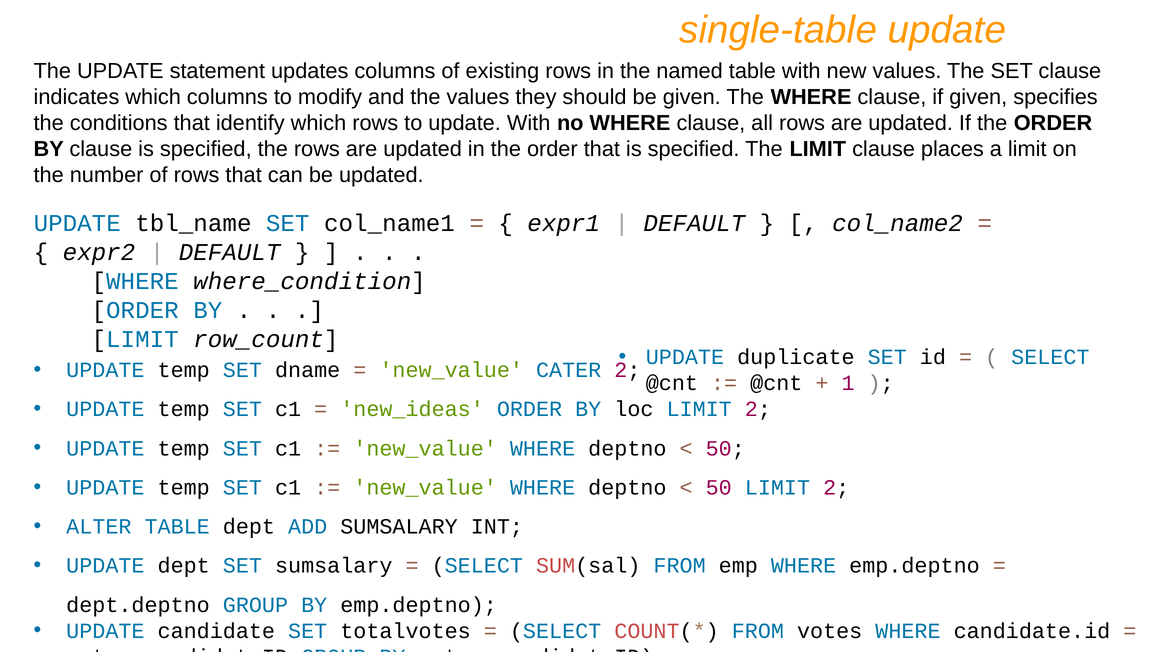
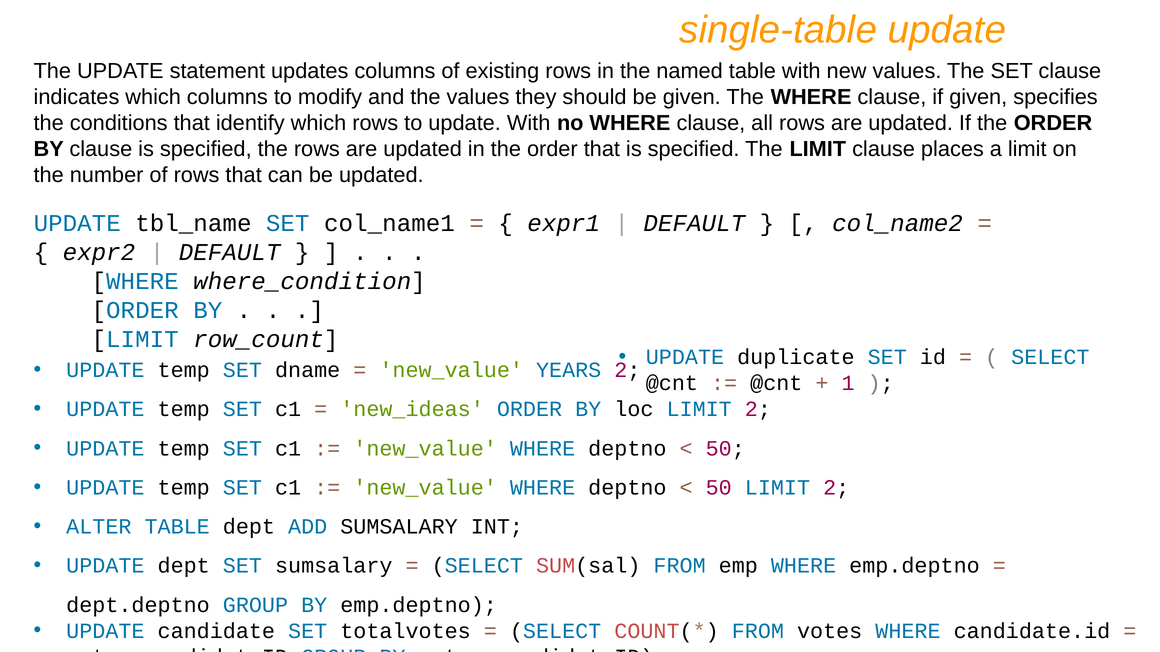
CATER: CATER -> YEARS
